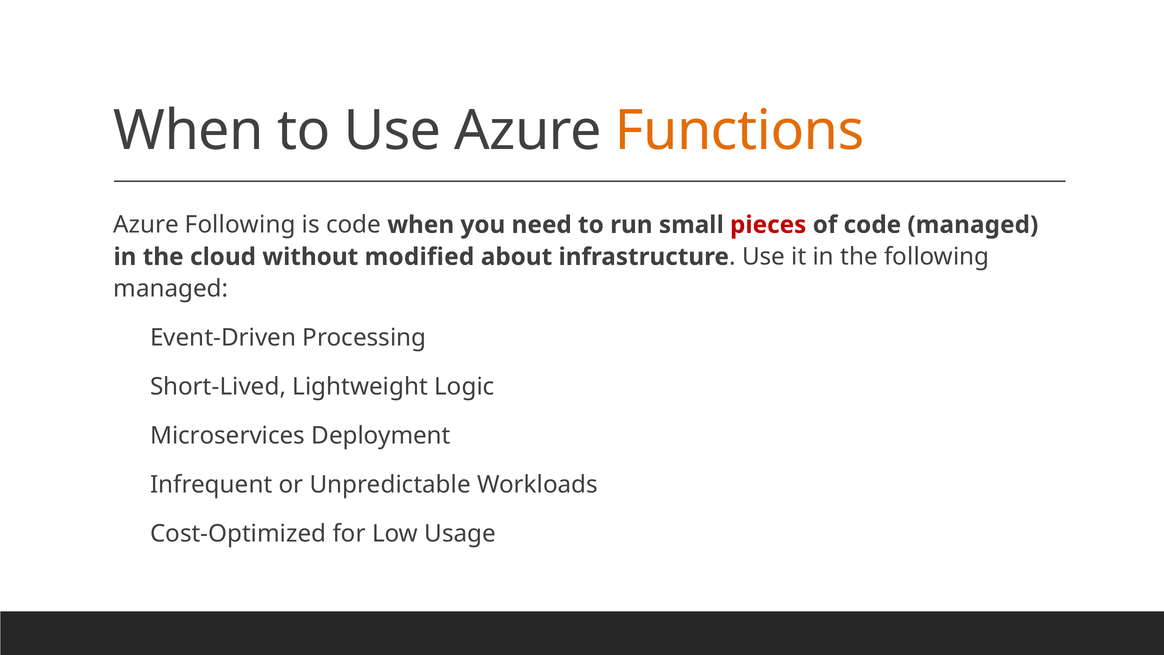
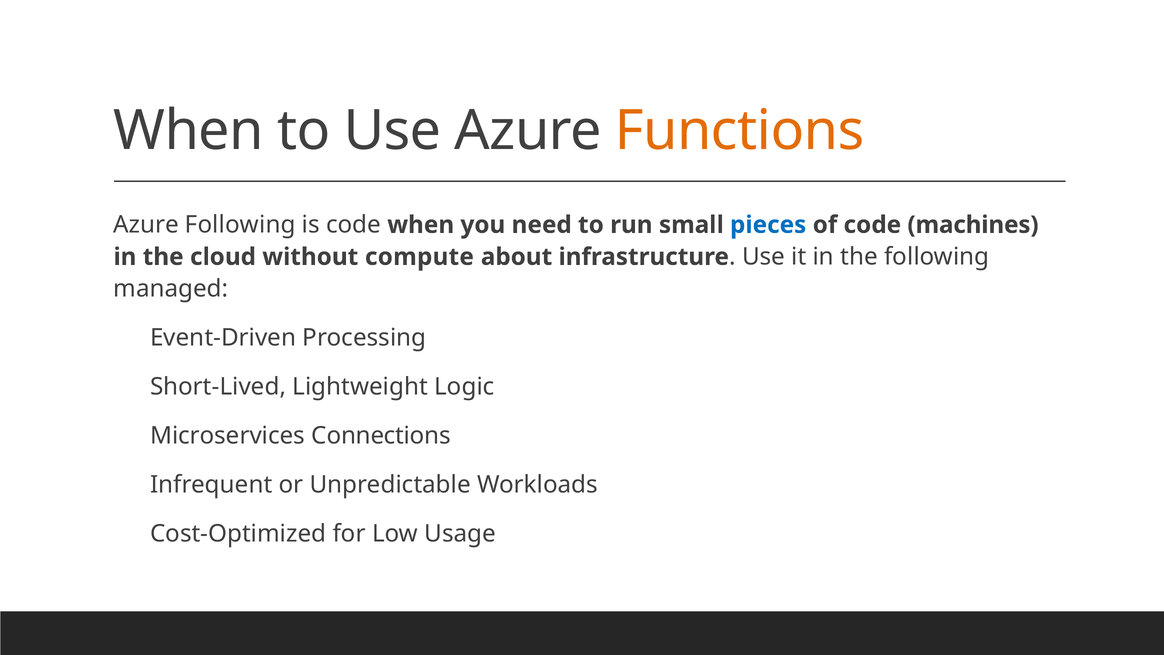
pieces colour: red -> blue
code managed: managed -> machines
modified: modified -> compute
Deployment: Deployment -> Connections
